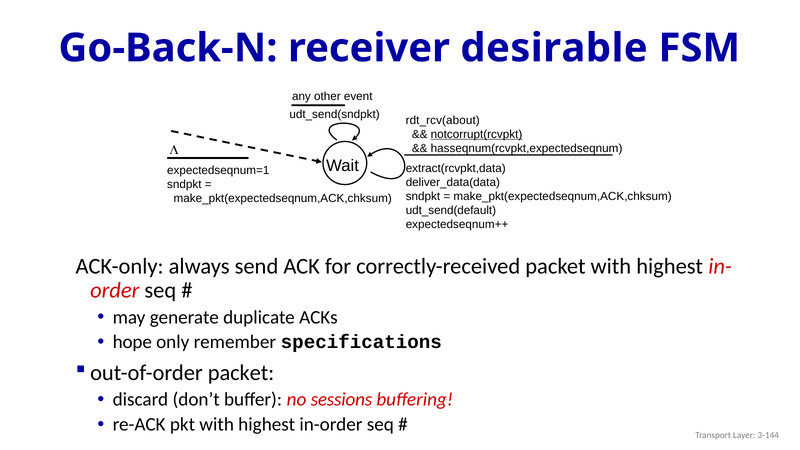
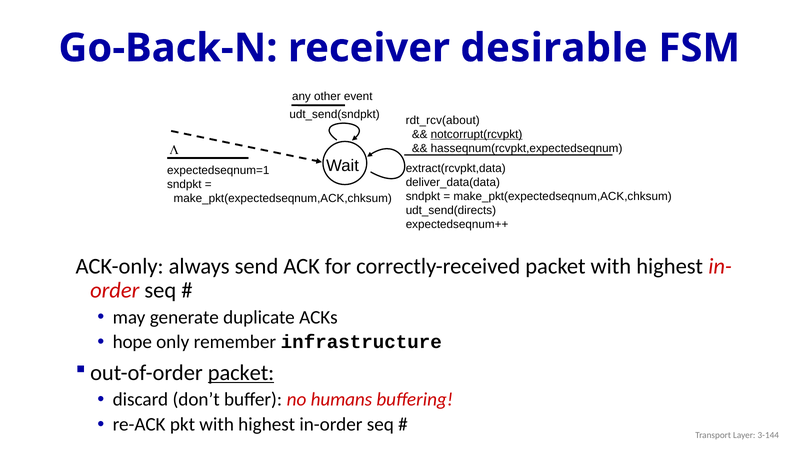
udt_send(default: udt_send(default -> udt_send(directs
specifications: specifications -> infrastructure
packet at (241, 373) underline: none -> present
sessions: sessions -> humans
